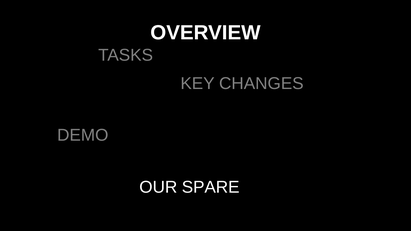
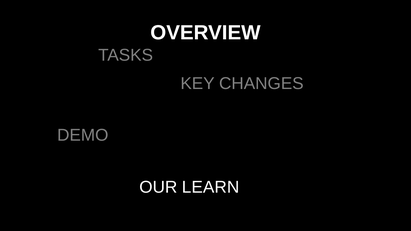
SPARE: SPARE -> LEARN
